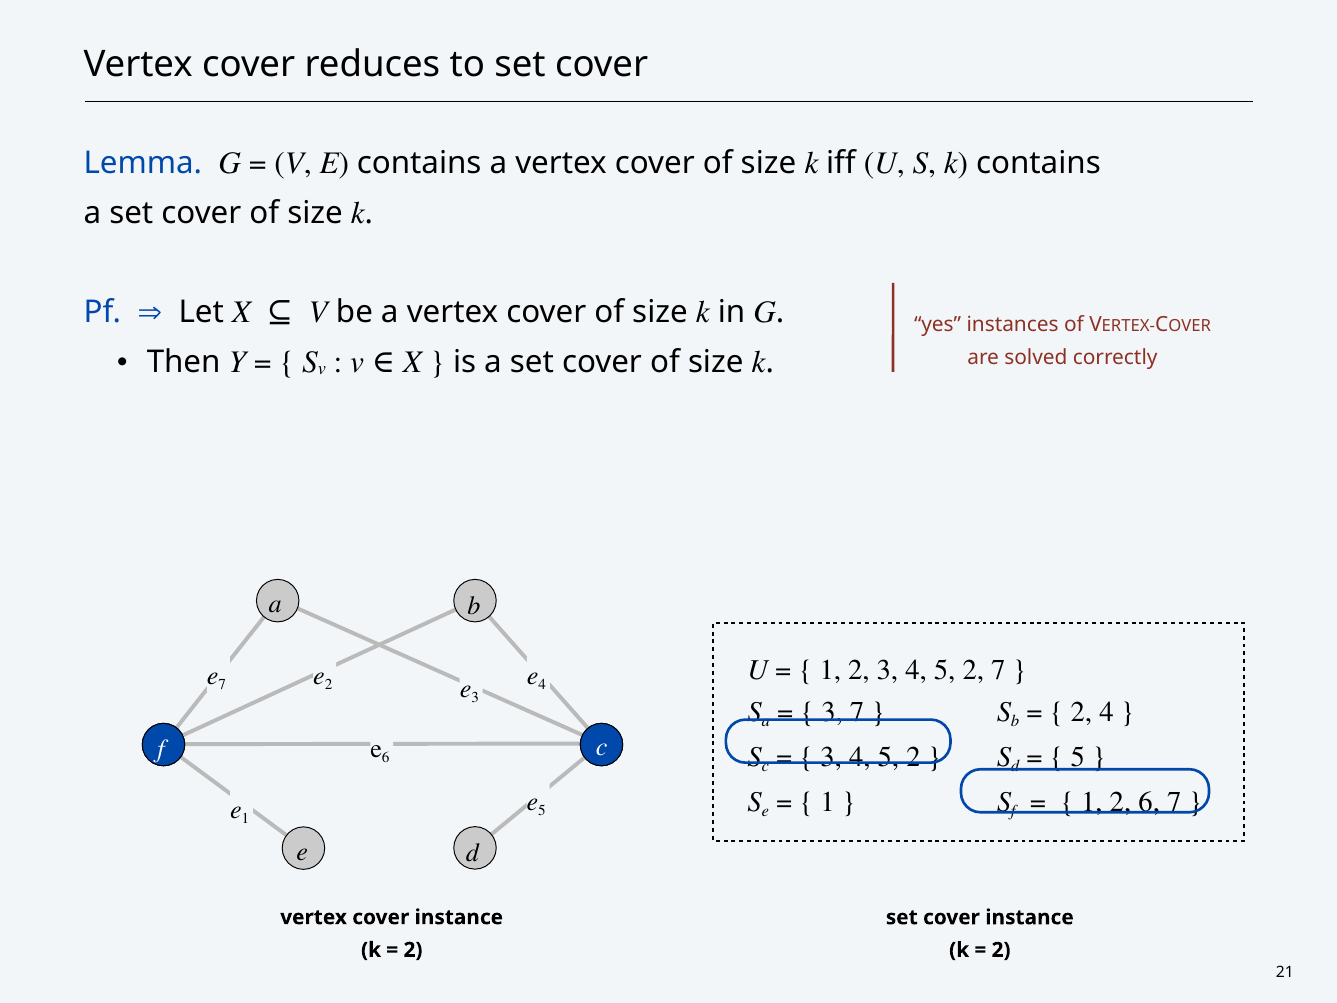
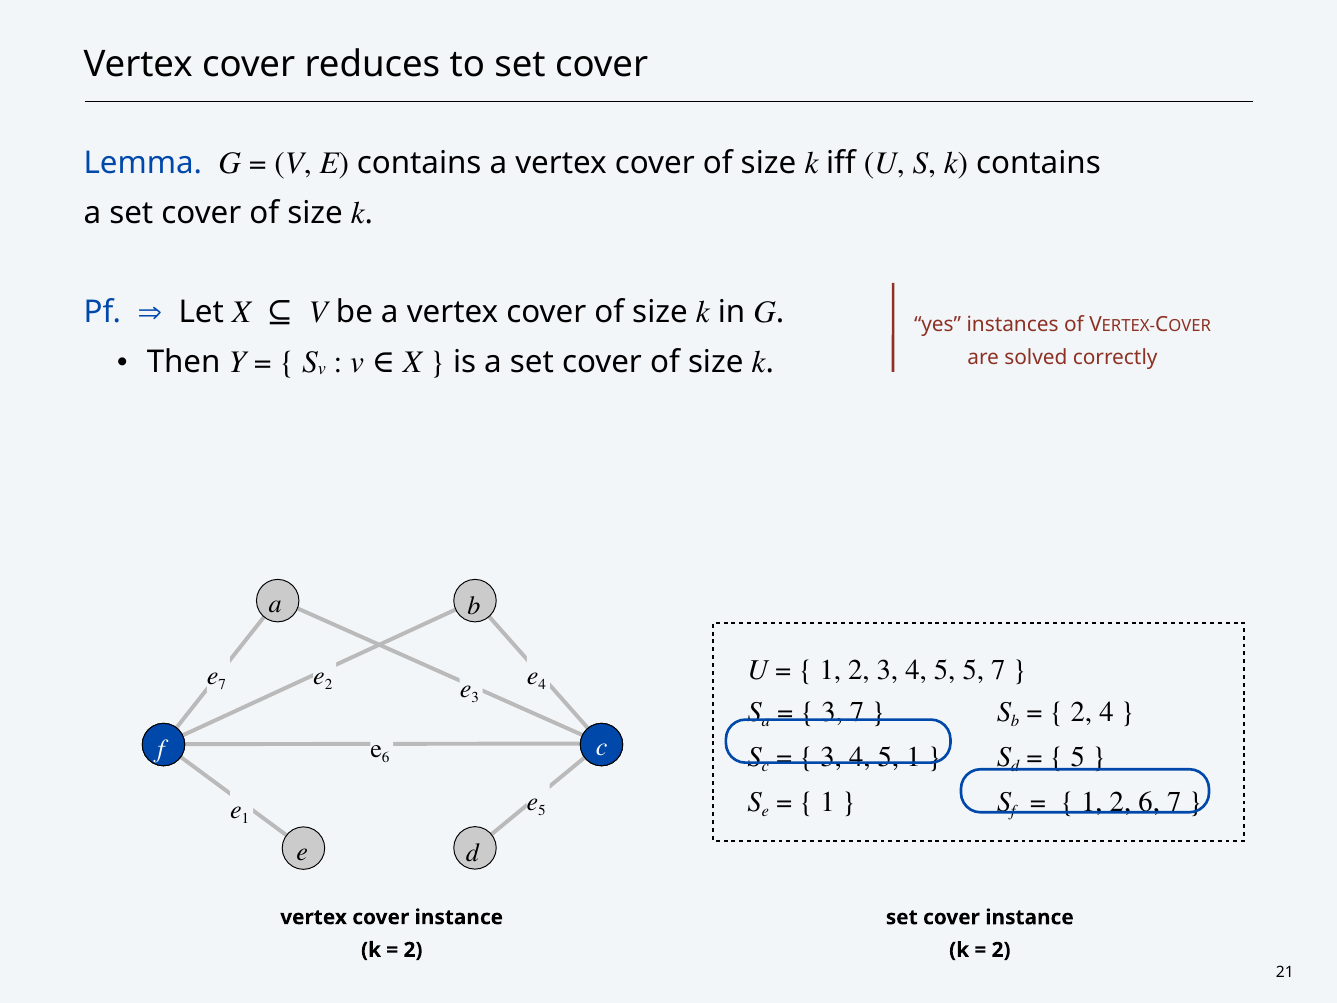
2 at (973, 670): 2 -> 5
2 at (913, 756): 2 -> 1
